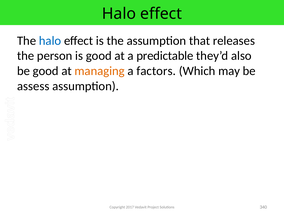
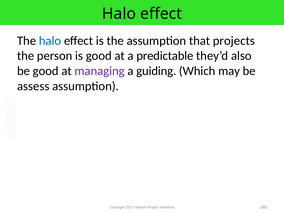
releases: releases -> projects
managing colour: orange -> purple
factors: factors -> guiding
